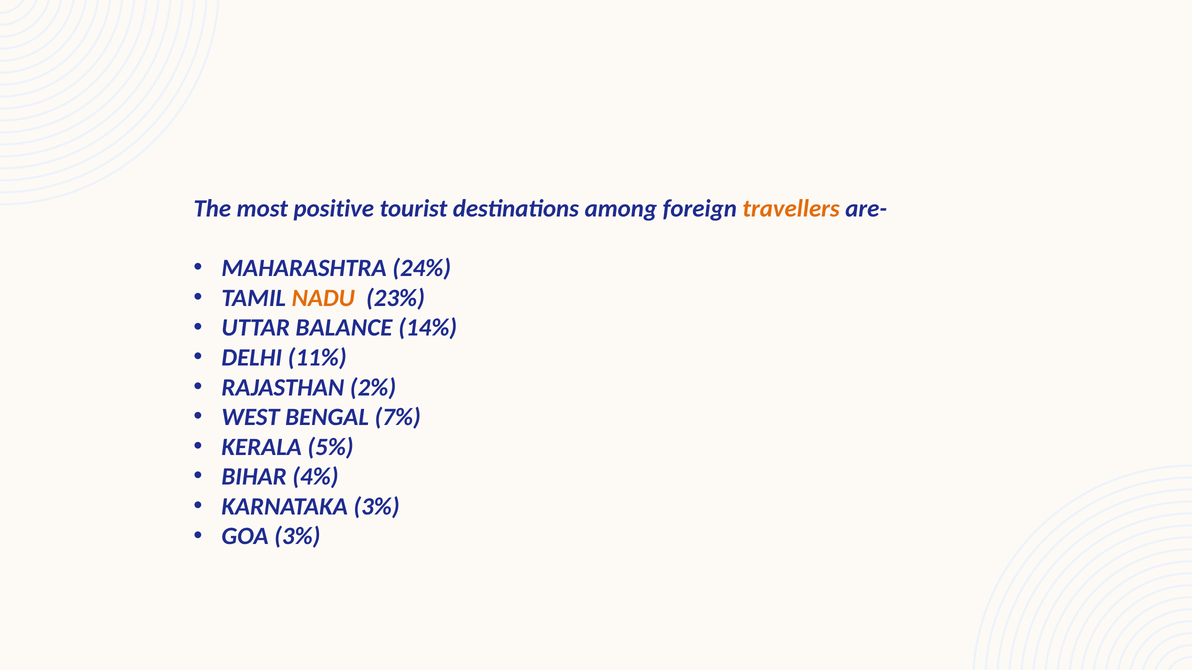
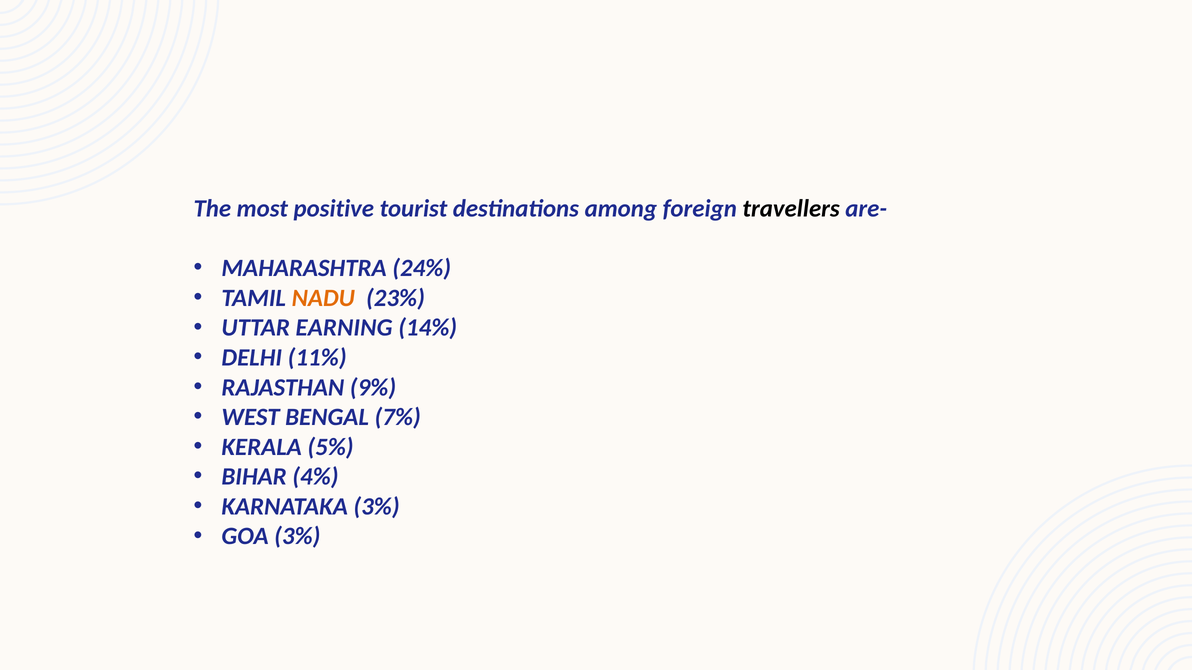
travellers colour: orange -> black
BALANCE: BALANCE -> EARNING
2%: 2% -> 9%
